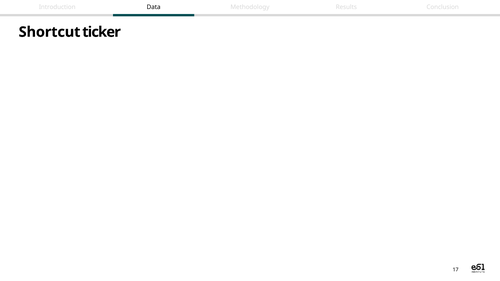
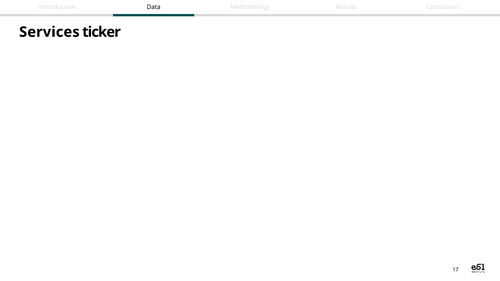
Shortcut: Shortcut -> Services
